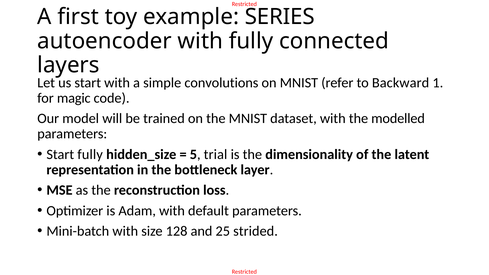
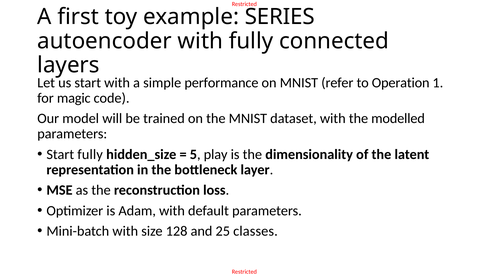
convolutions: convolutions -> performance
Backward: Backward -> Operation
trial: trial -> play
strided: strided -> classes
